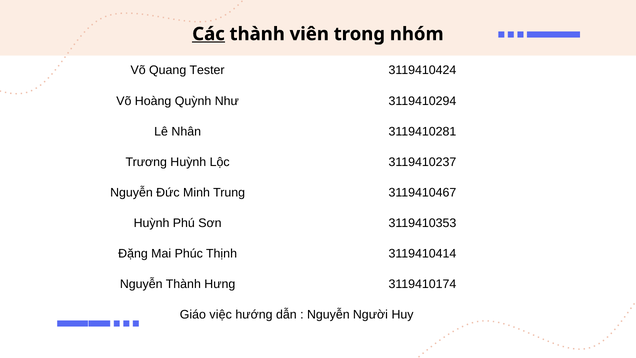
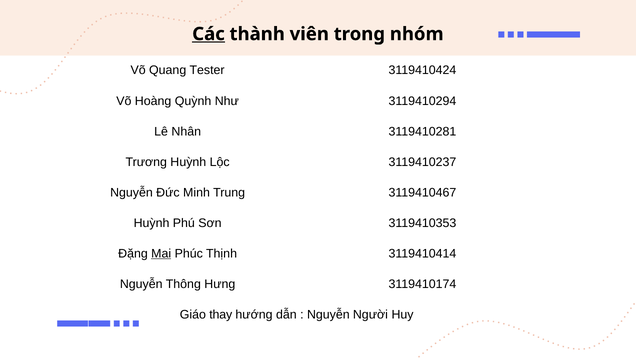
Mai underline: none -> present
Nguyễn Thành: Thành -> Thông
việc: việc -> thay
